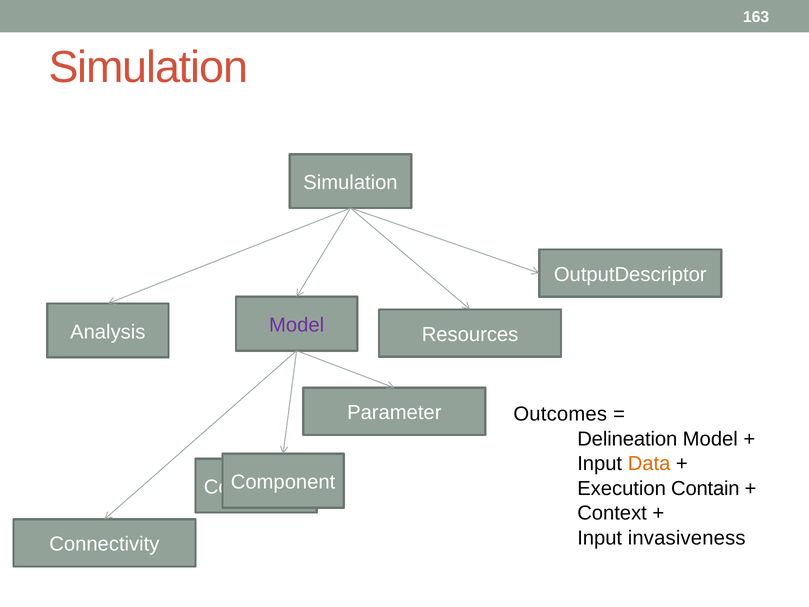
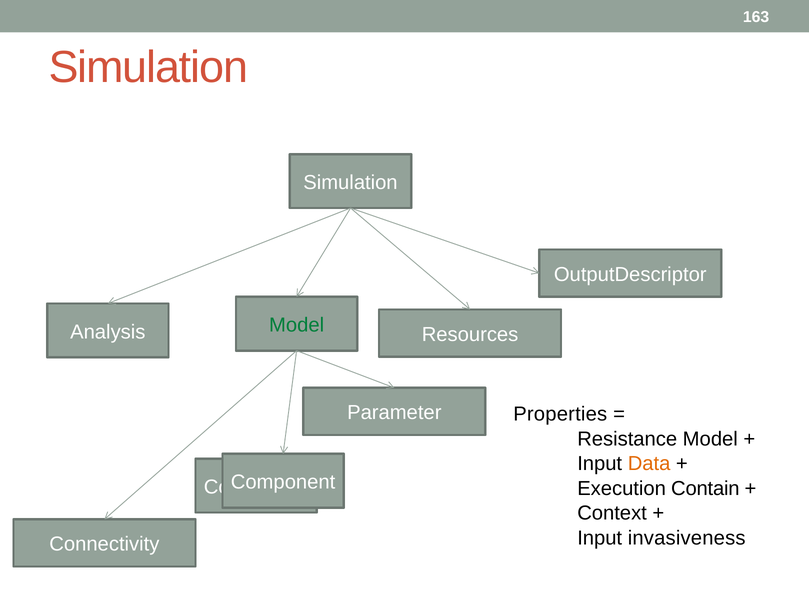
Model at (297, 325) colour: purple -> green
Outcomes: Outcomes -> Properties
Delineation: Delineation -> Resistance
